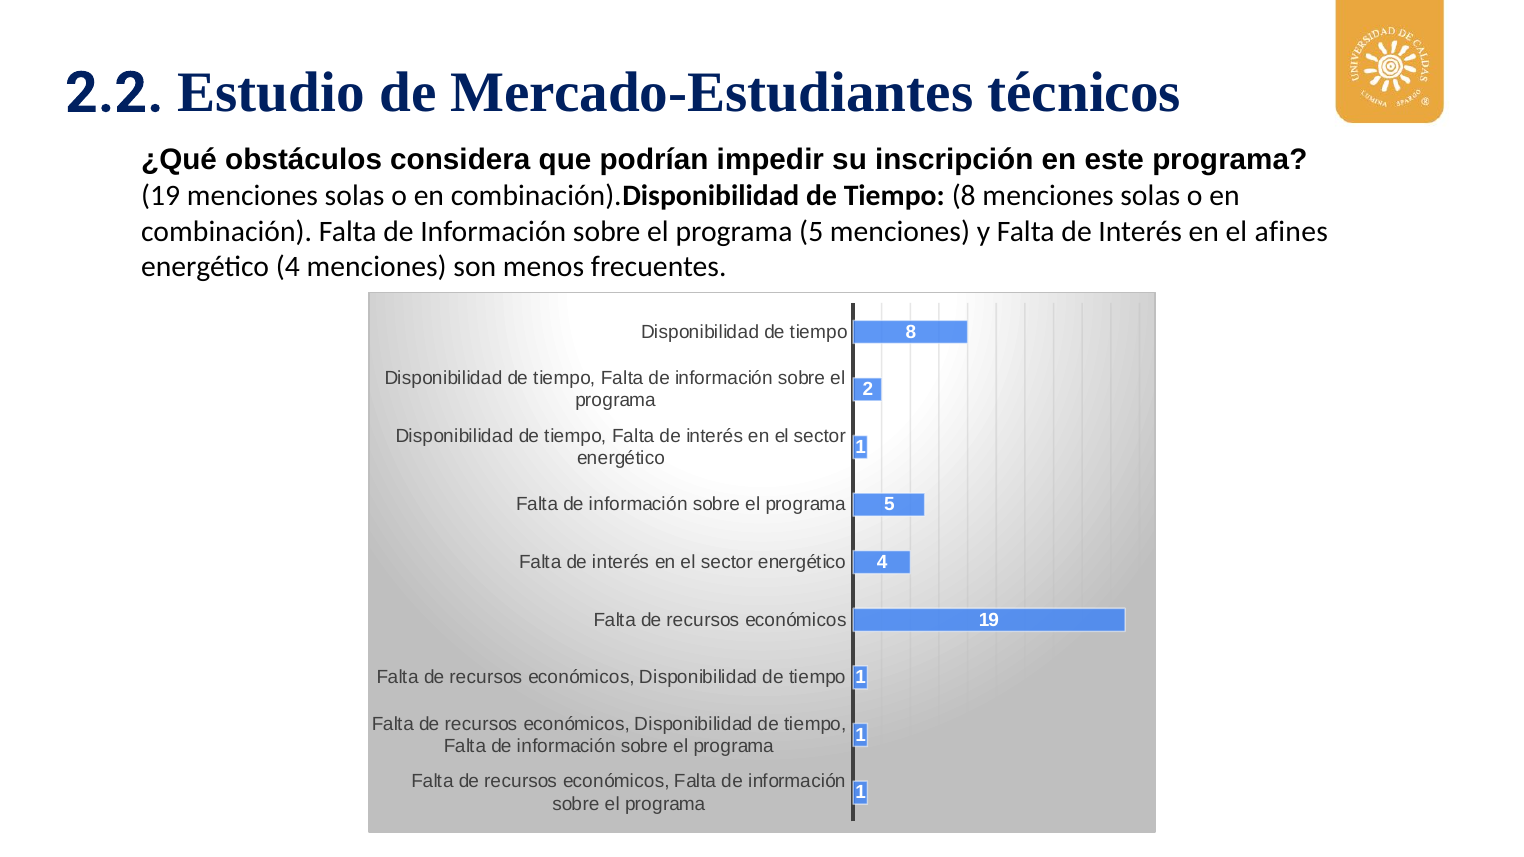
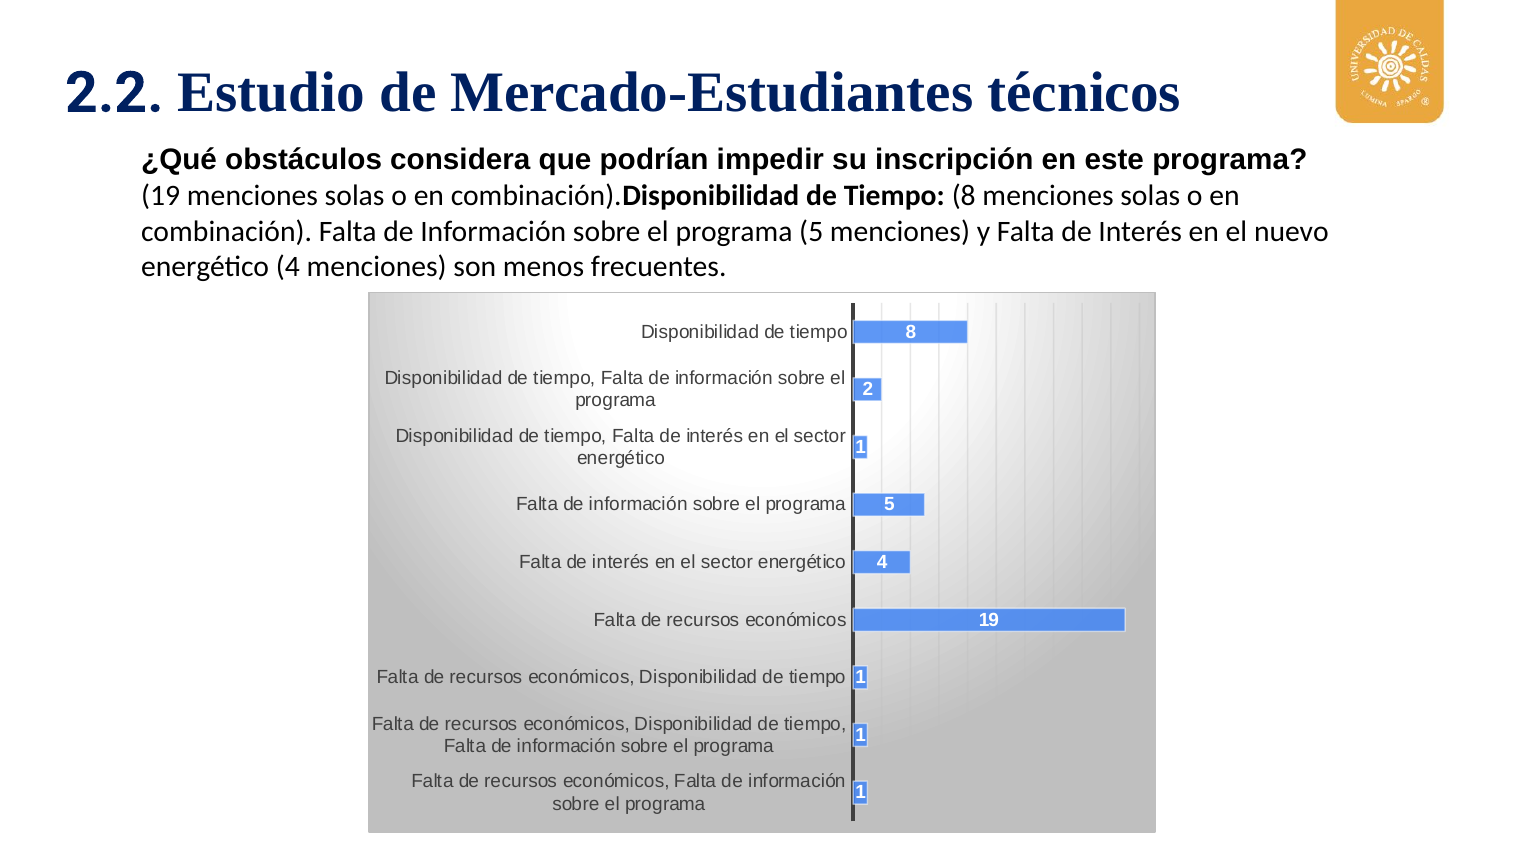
afines: afines -> nuevo
